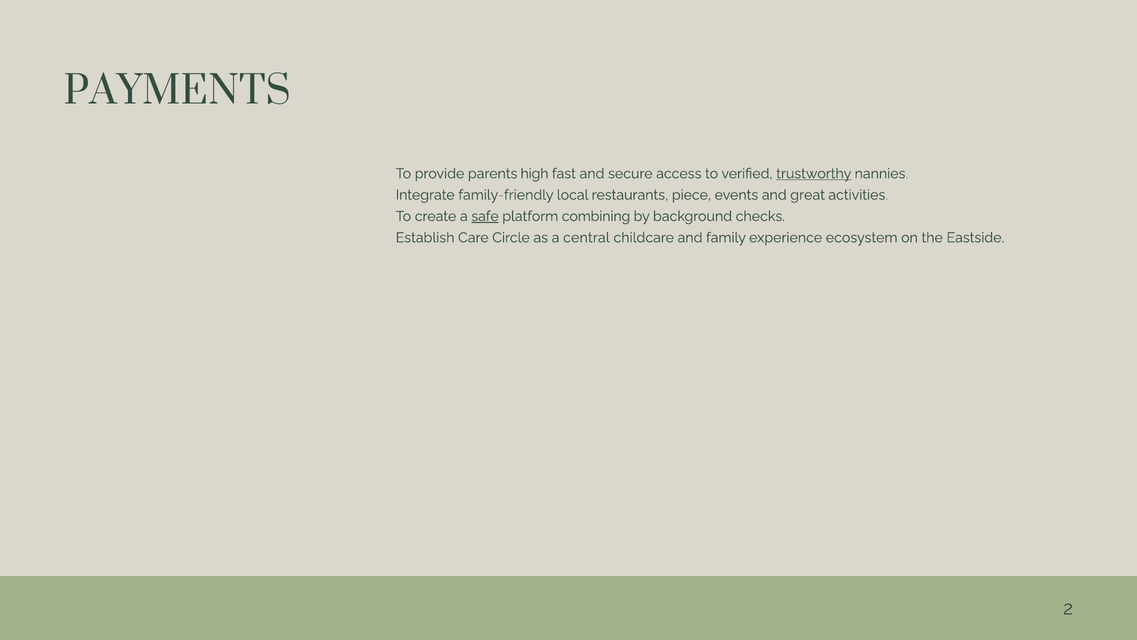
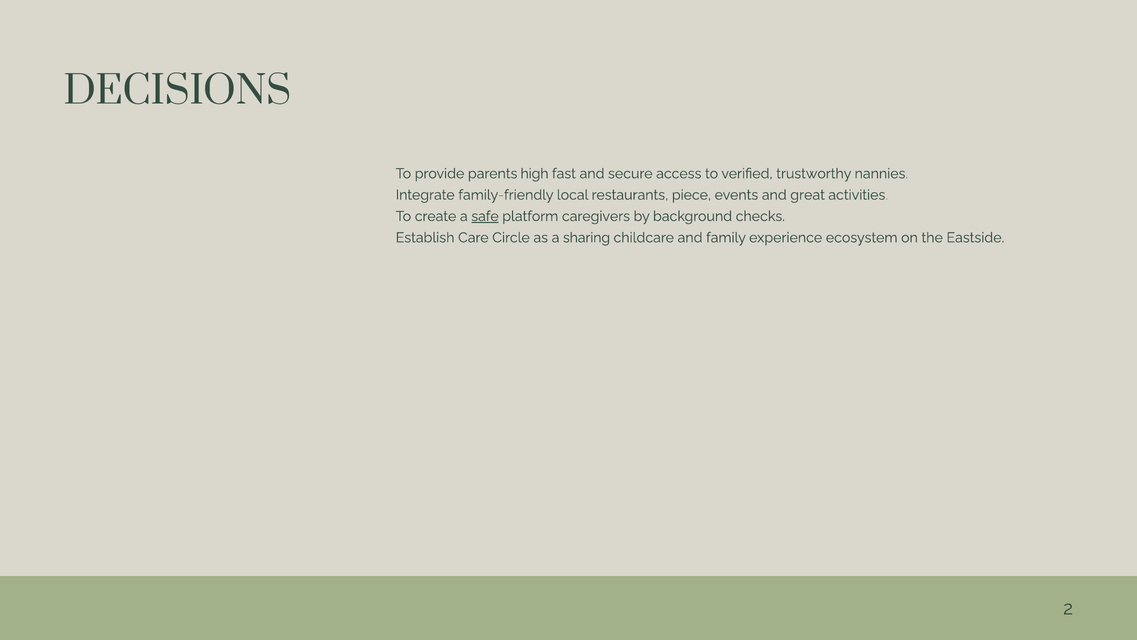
PAYMENTS: PAYMENTS -> DECISIONS
trustworthy underline: present -> none
combining: combining -> caregivers
central: central -> sharing
